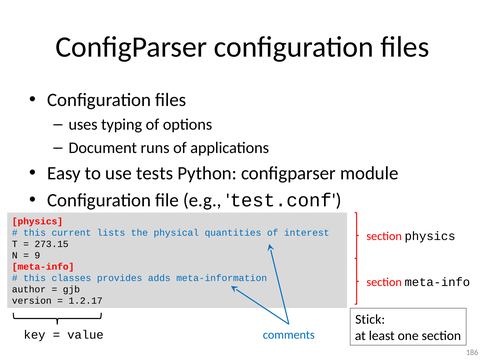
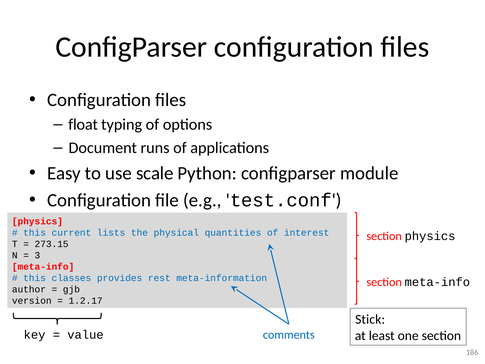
uses: uses -> float
tests: tests -> scale
9: 9 -> 3
adds: adds -> rest
